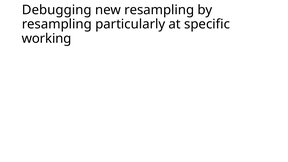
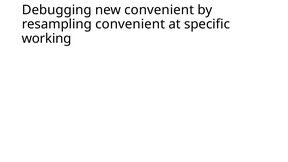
new resampling: resampling -> convenient
resampling particularly: particularly -> convenient
